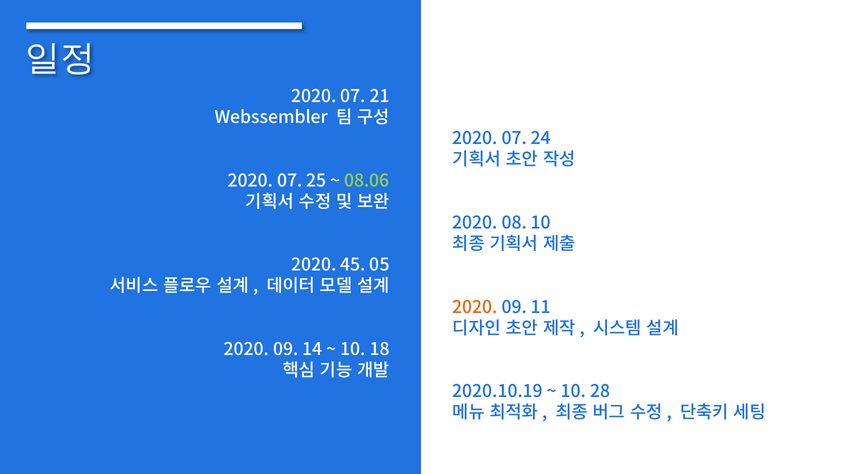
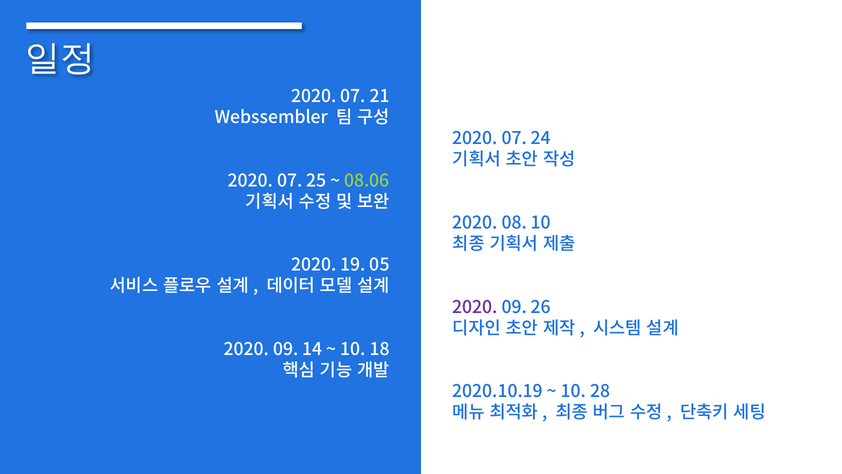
45: 45 -> 19
2020 at (475, 307) colour: orange -> purple
11: 11 -> 26
